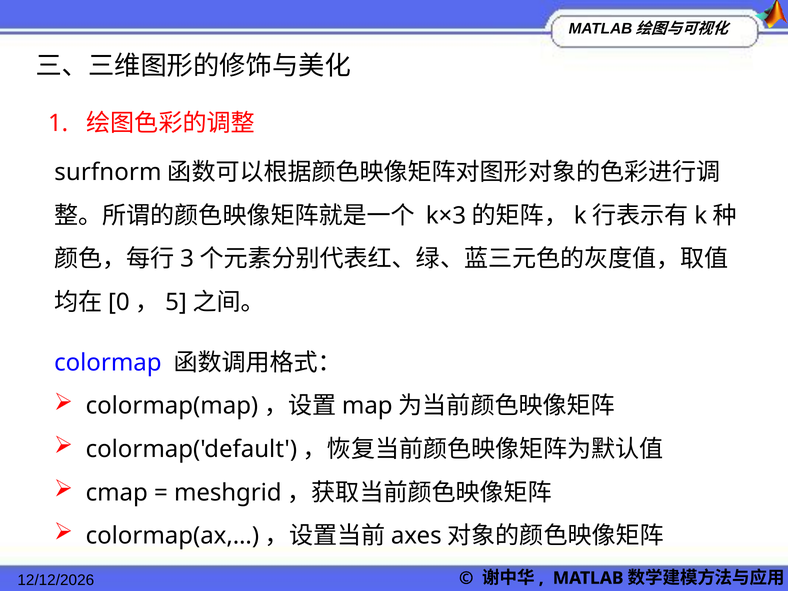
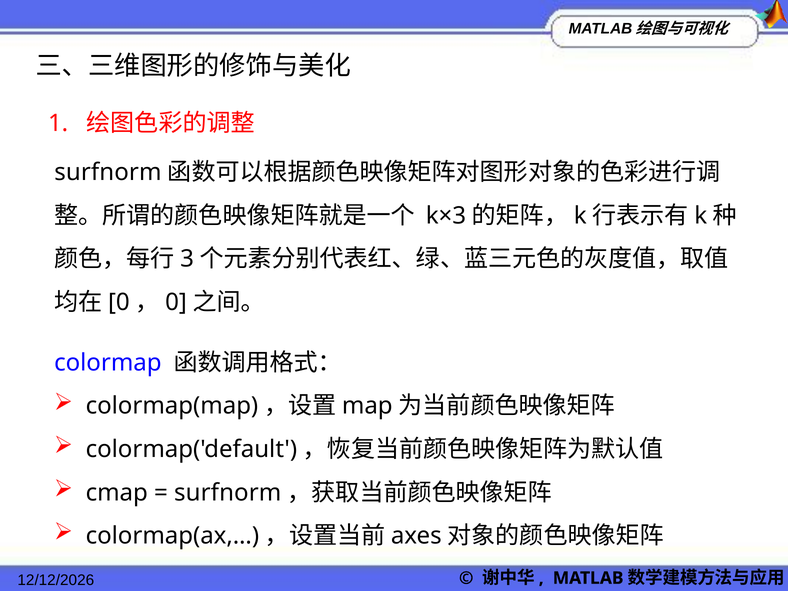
5 at (176, 302): 5 -> 0
meshgrid at (228, 493): meshgrid -> surfnorm
